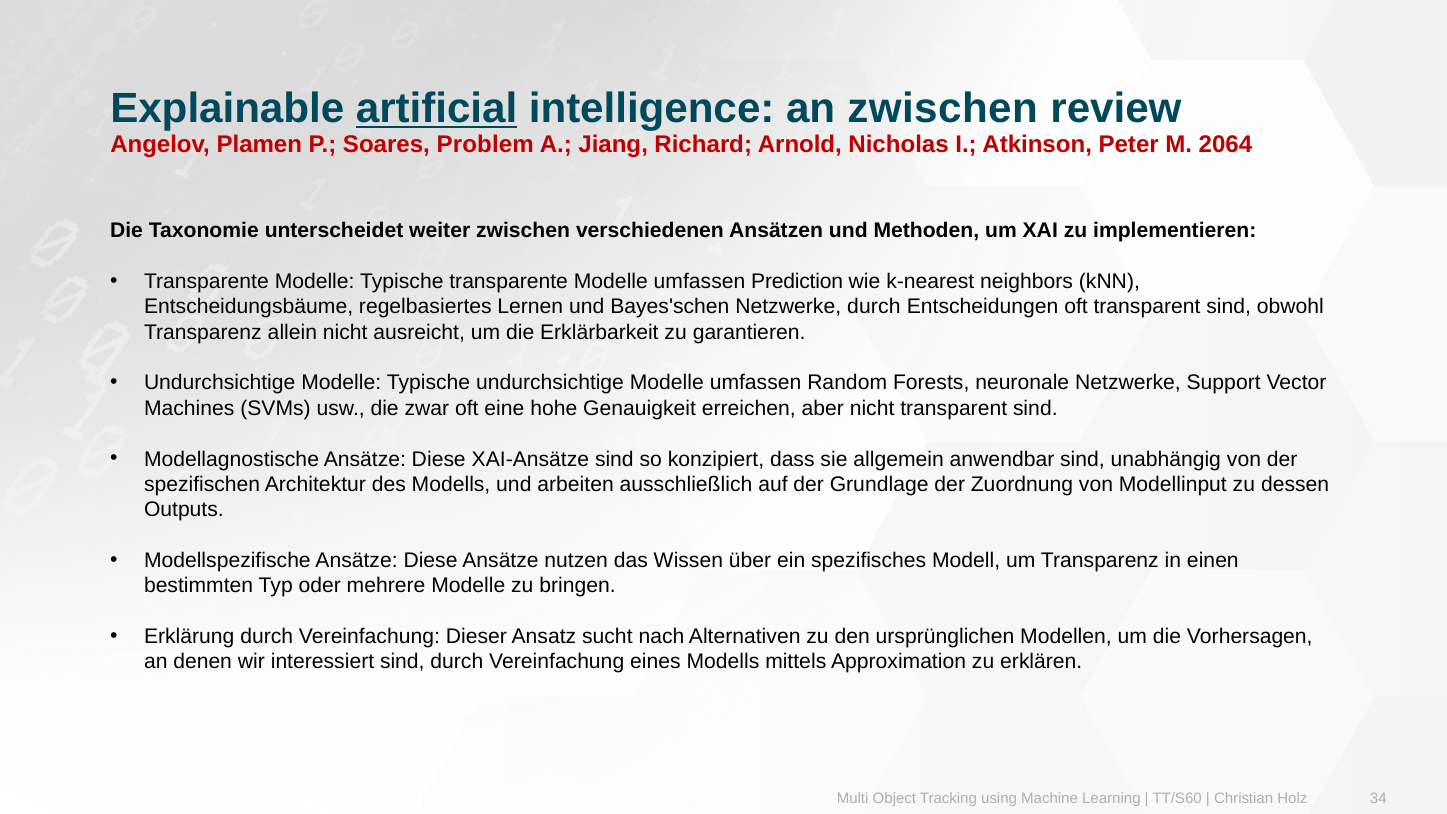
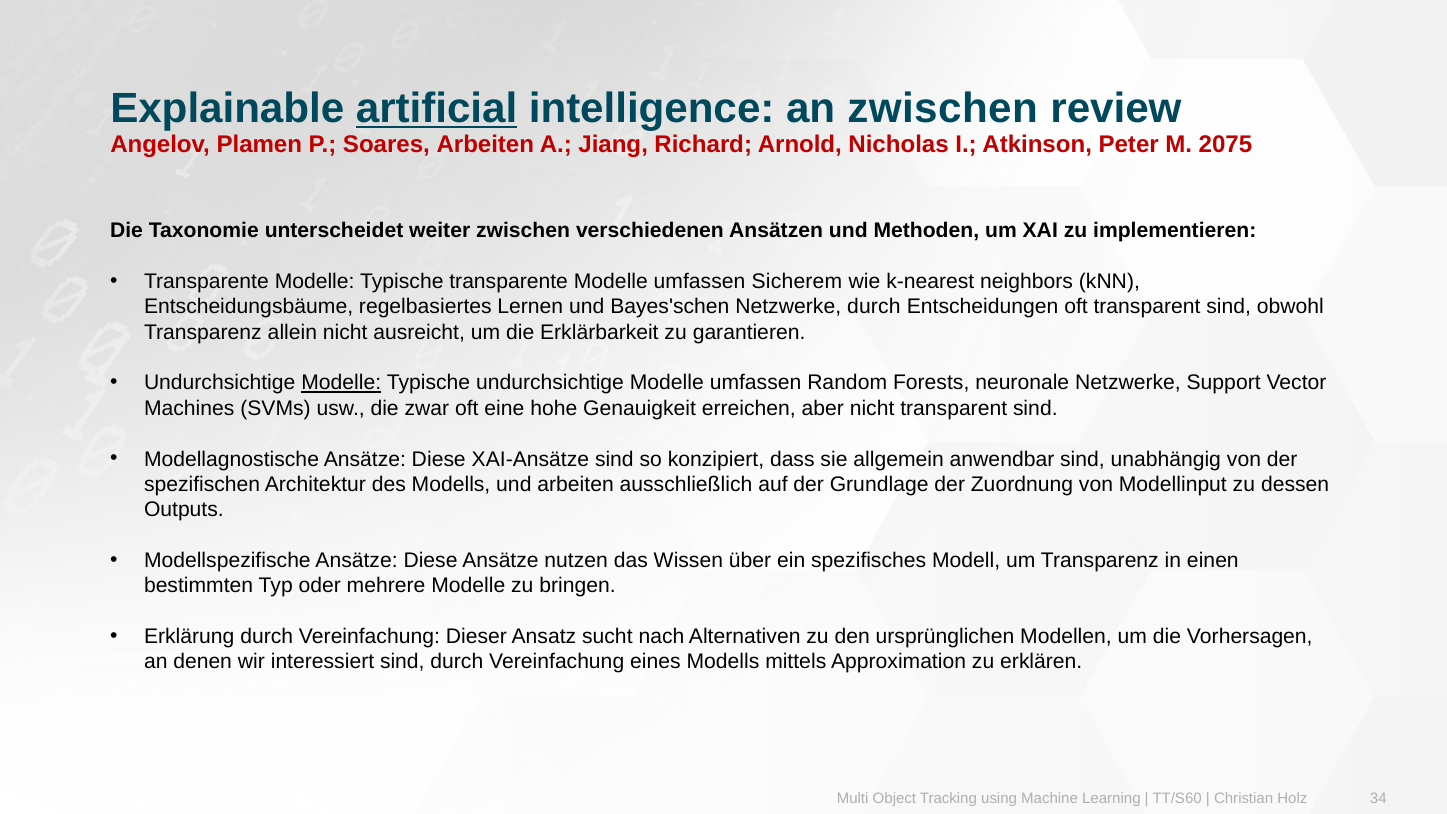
Soares Problem: Problem -> Arbeiten
2064: 2064 -> 2075
Prediction: Prediction -> Sicherem
Modelle at (341, 383) underline: none -> present
